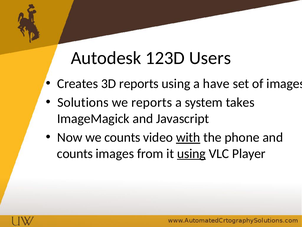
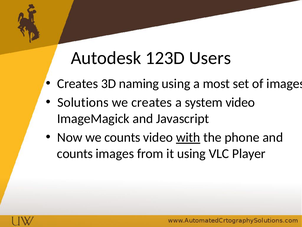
3D reports: reports -> naming
have: have -> most
we reports: reports -> creates
system takes: takes -> video
using at (191, 153) underline: present -> none
